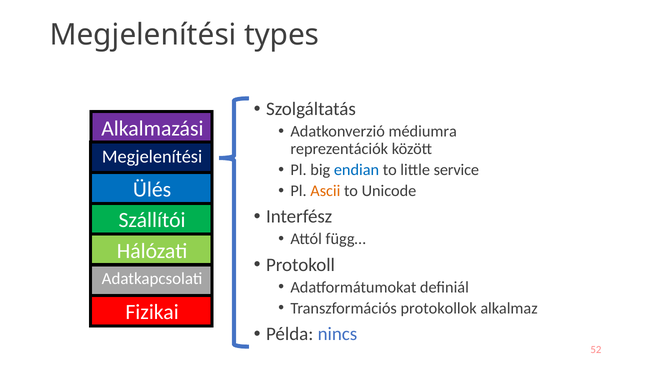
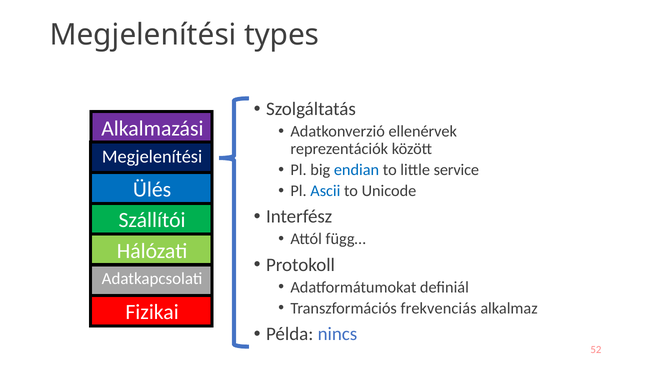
médiumra: médiumra -> ellenérvek
Ascii colour: orange -> blue
protokollok: protokollok -> frekvenciás
